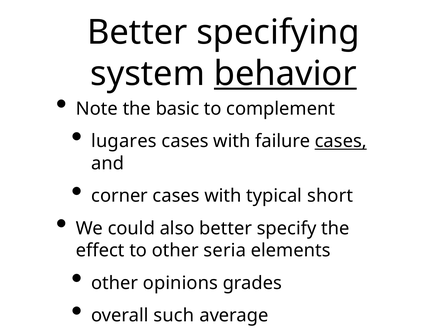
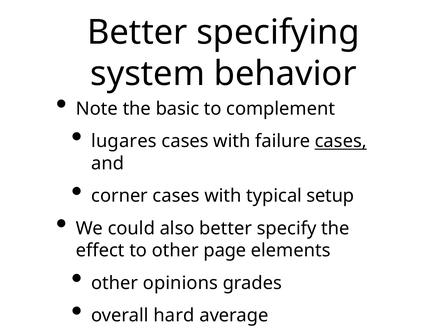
behavior underline: present -> none
short: short -> setup
seria: seria -> page
such: such -> hard
